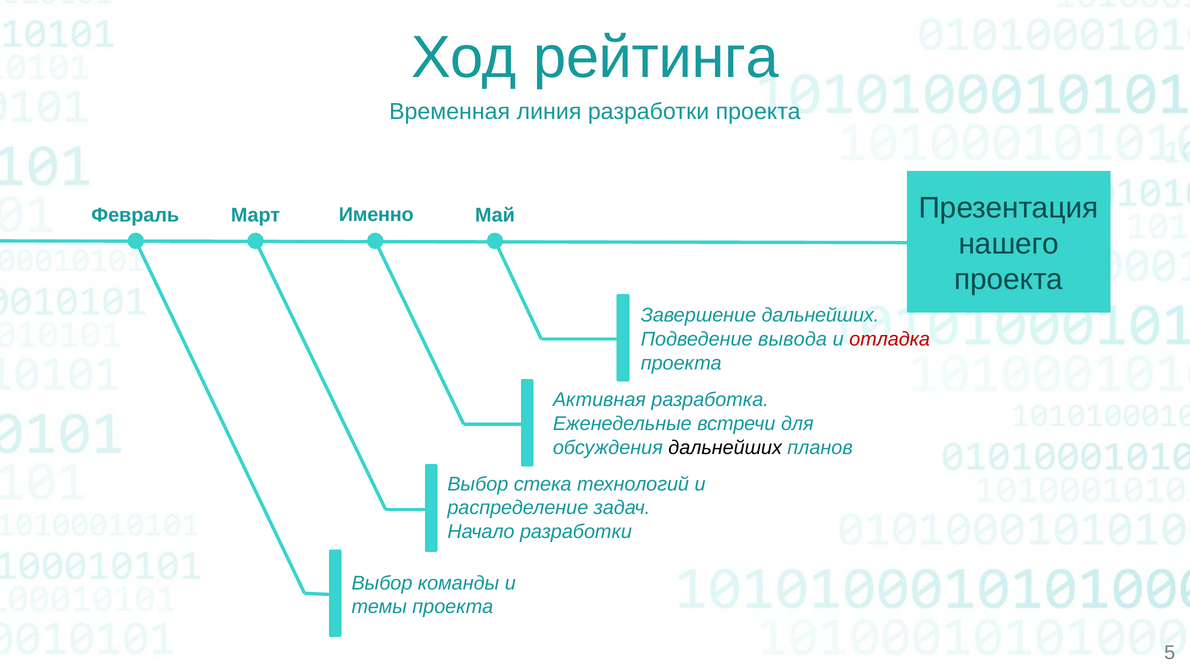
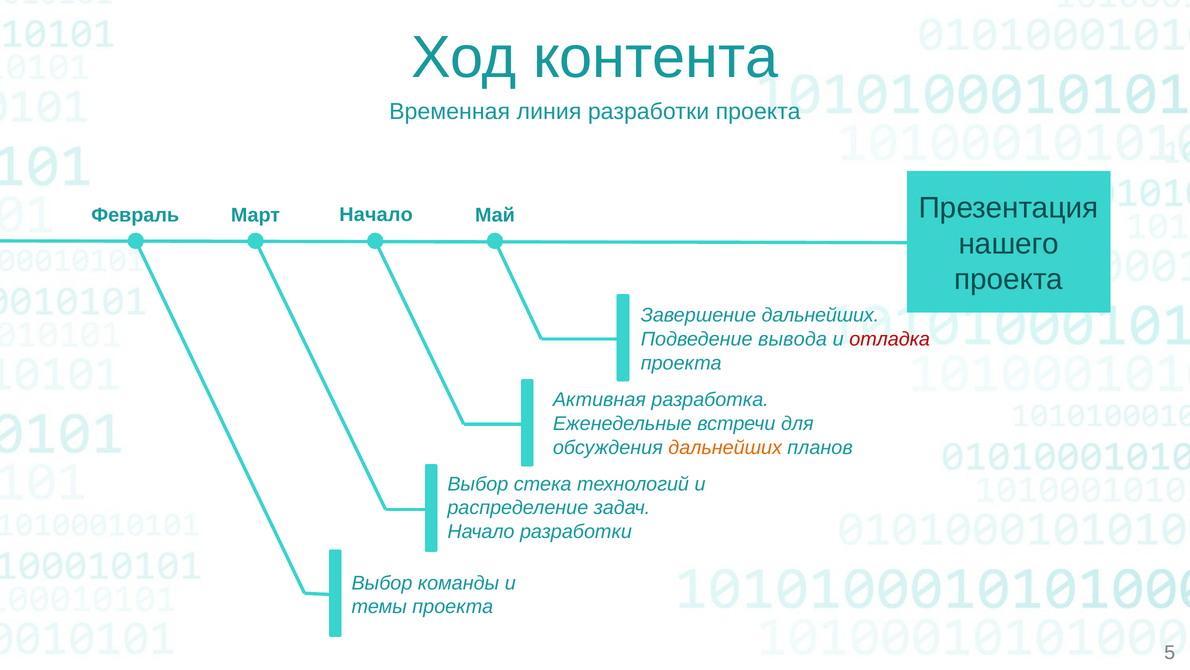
рейтинга: рейтинга -> контента
Именно at (376, 215): Именно -> Начало
дальнейших at (725, 447) colour: black -> orange
